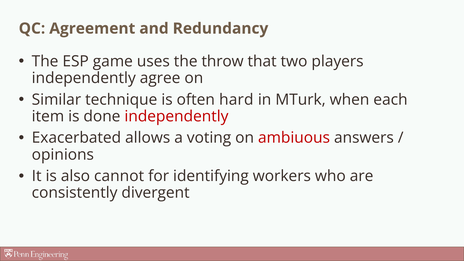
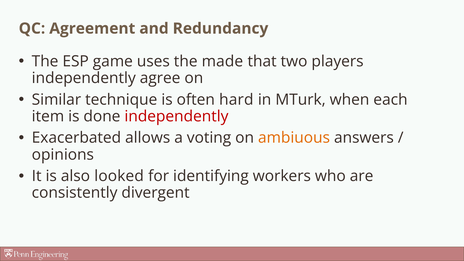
throw: throw -> made
ambiuous colour: red -> orange
cannot: cannot -> looked
